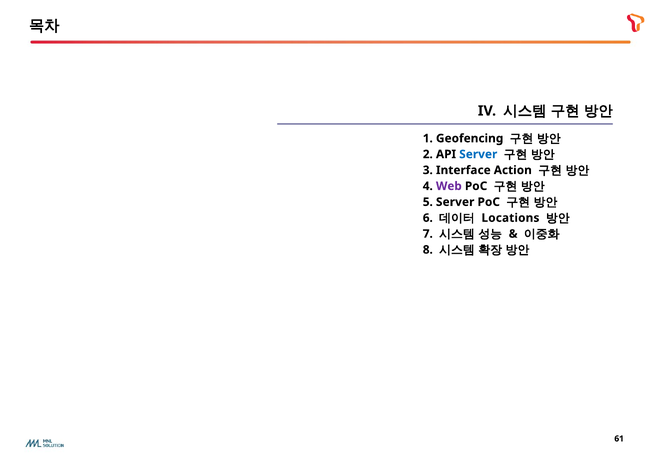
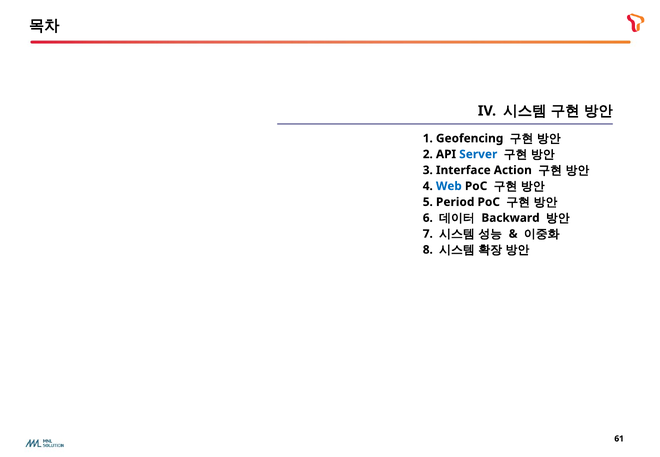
Web colour: purple -> blue
5 Server: Server -> Period
Locations: Locations -> Backward
